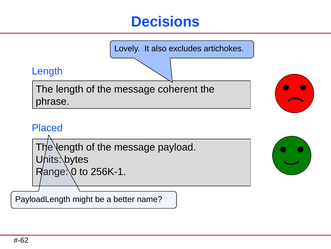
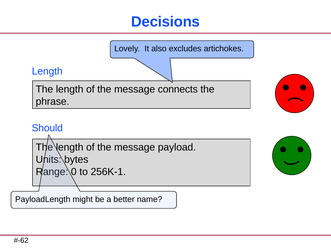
coherent: coherent -> connects
Placed: Placed -> Should
